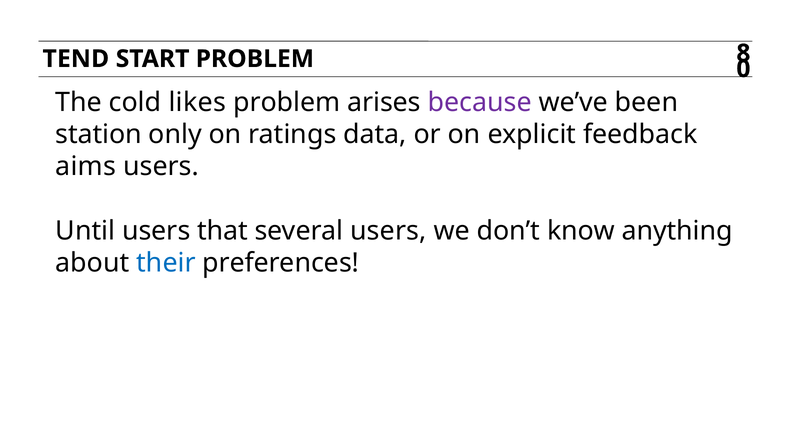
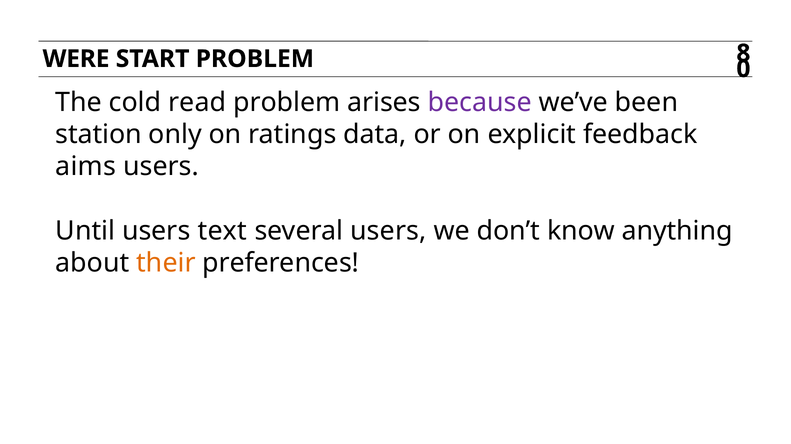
TEND: TEND -> WERE
likes: likes -> read
that: that -> text
their colour: blue -> orange
